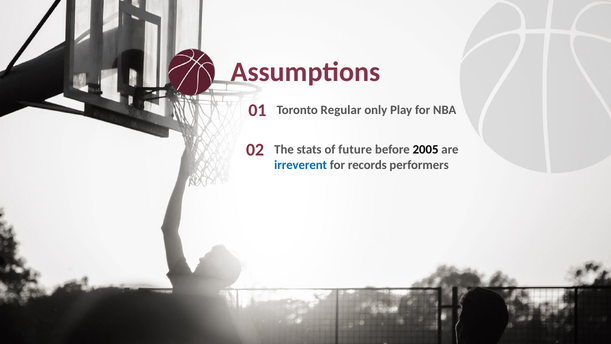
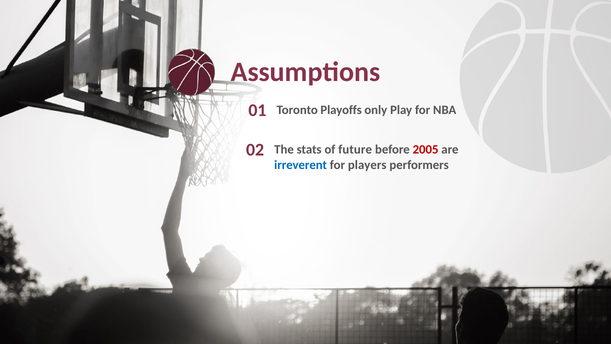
Regular: Regular -> Playoffs
2005 colour: black -> red
records: records -> players
